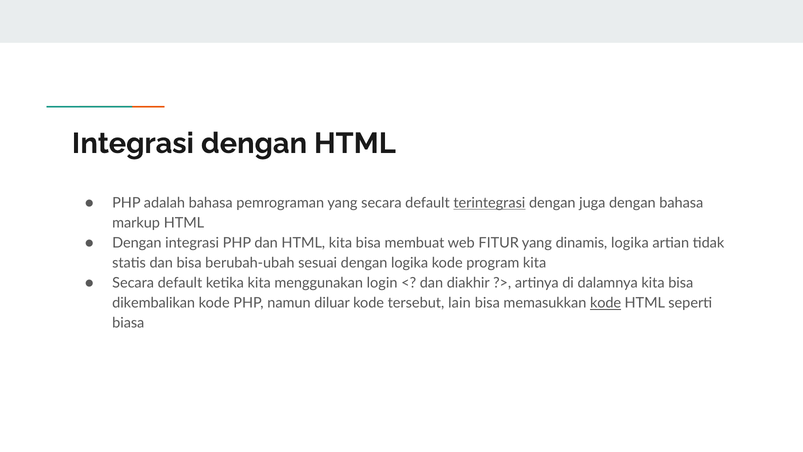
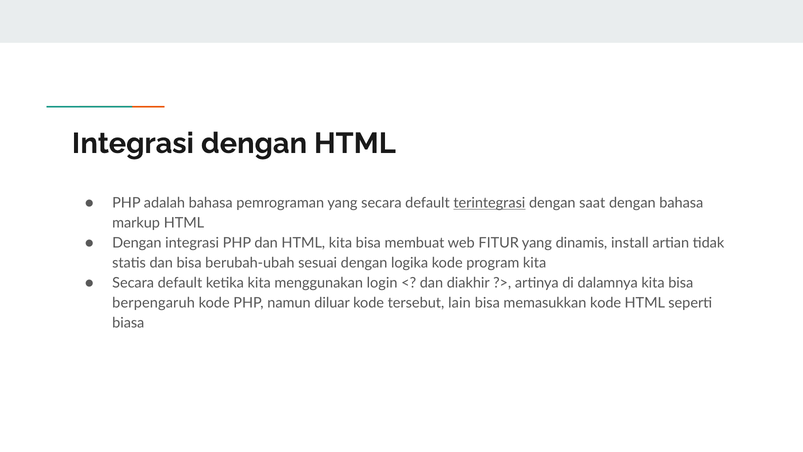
juga: juga -> saat
dinamis logika: logika -> install
dikembalikan: dikembalikan -> berpengaruh
kode at (606, 303) underline: present -> none
